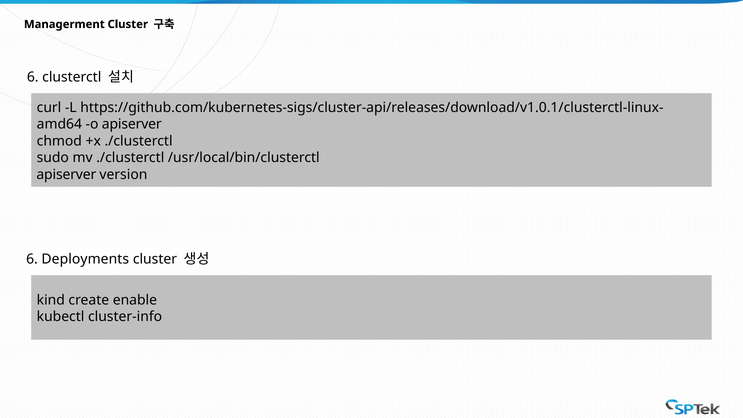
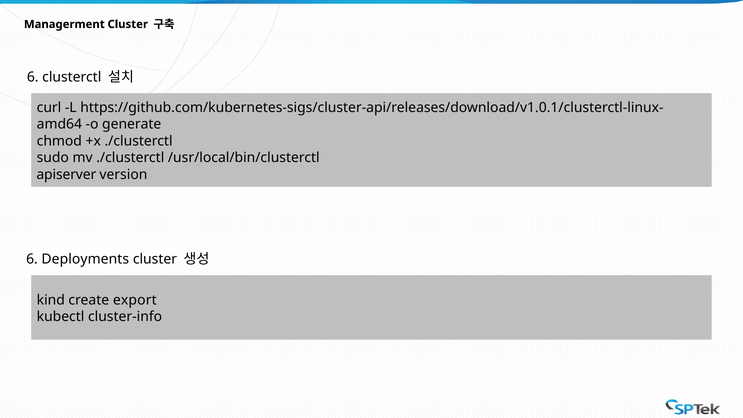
o apiserver: apiserver -> generate
enable: enable -> export
